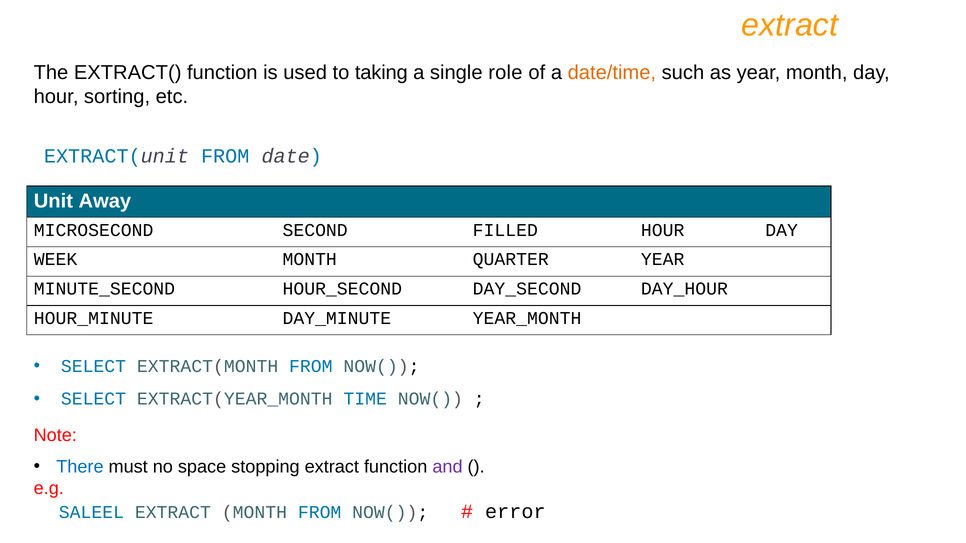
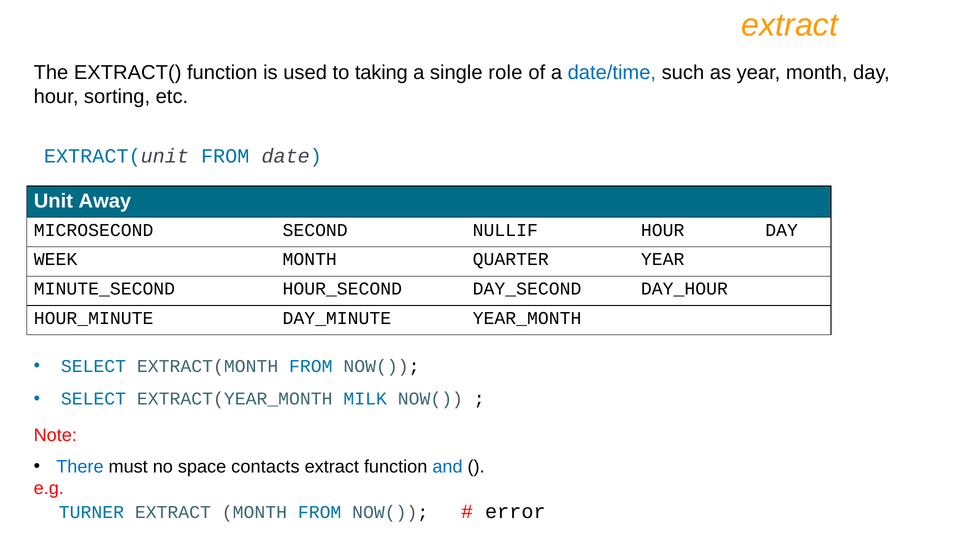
date/time colour: orange -> blue
FILLED: FILLED -> NULLIF
TIME: TIME -> MILK
stopping: stopping -> contacts
and colour: purple -> blue
SALEEL: SALEEL -> TURNER
